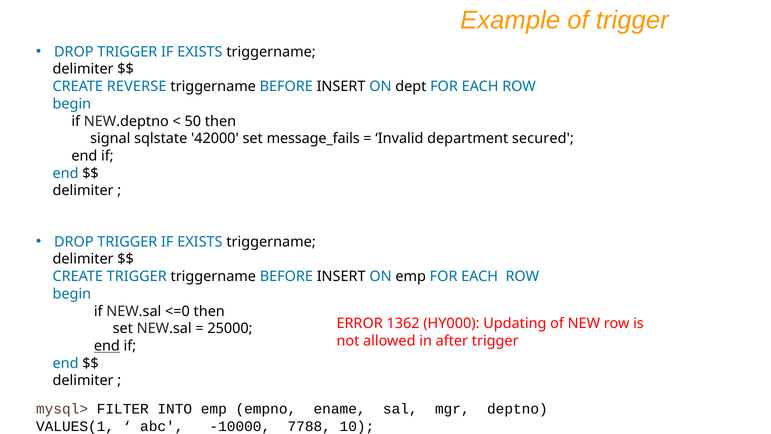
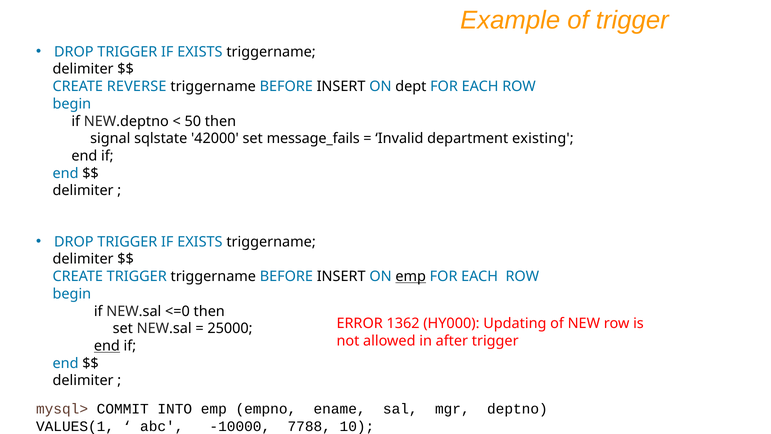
secured: secured -> existing
emp at (411, 276) underline: none -> present
FILTER: FILTER -> COMMIT
